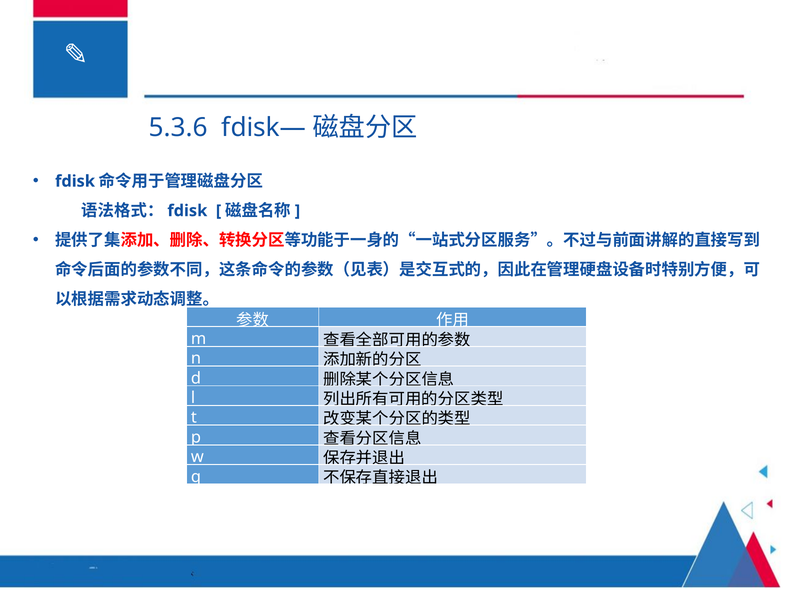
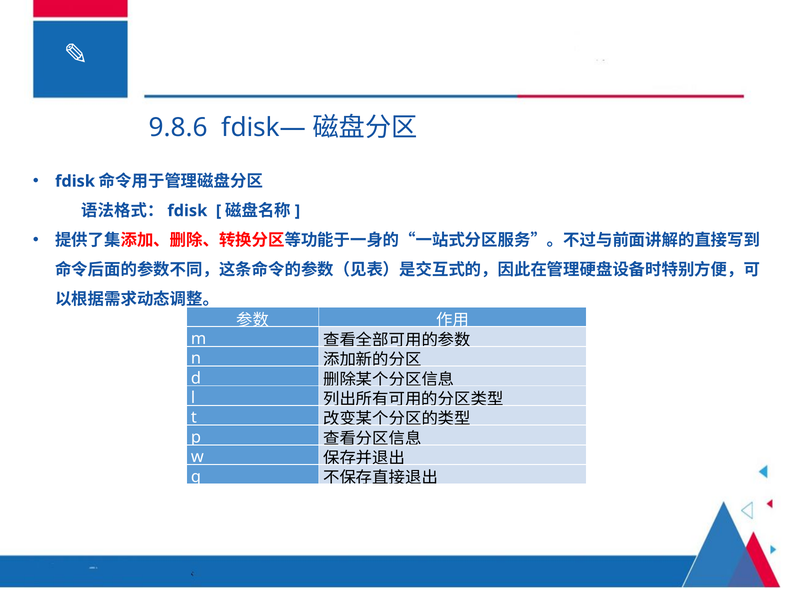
5.3.6: 5.3.6 -> 9.8.6
